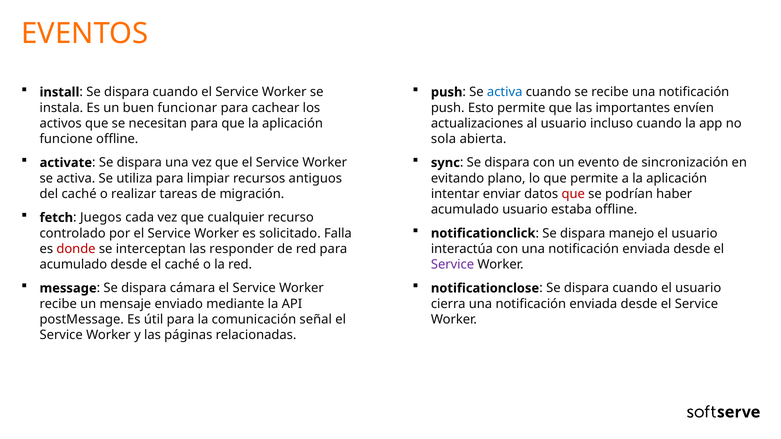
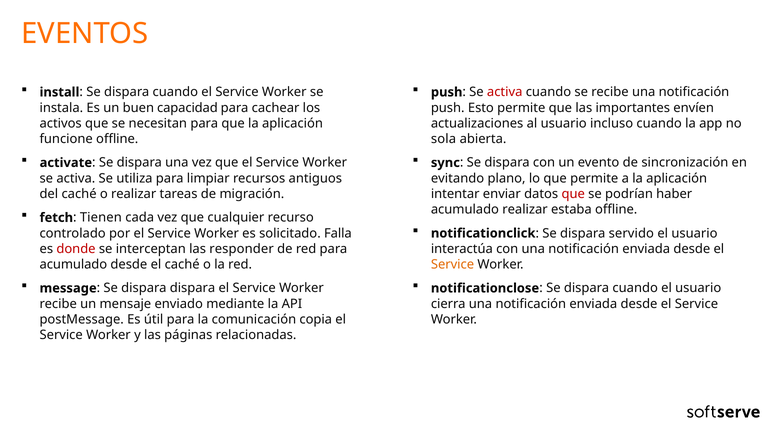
activa at (505, 92) colour: blue -> red
funcionar: funcionar -> capacidad
acumulado usuario: usuario -> realizar
Juegos: Juegos -> Tienen
manejo: manejo -> servido
Service at (453, 265) colour: purple -> orange
dispara cámara: cámara -> dispara
señal: señal -> copia
